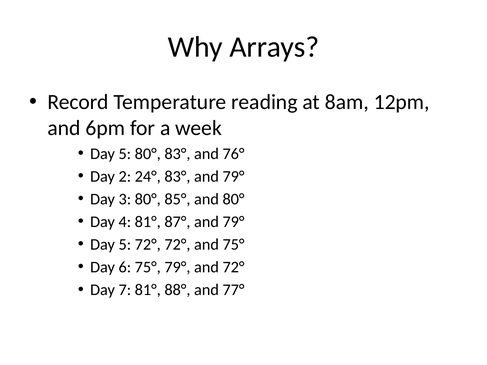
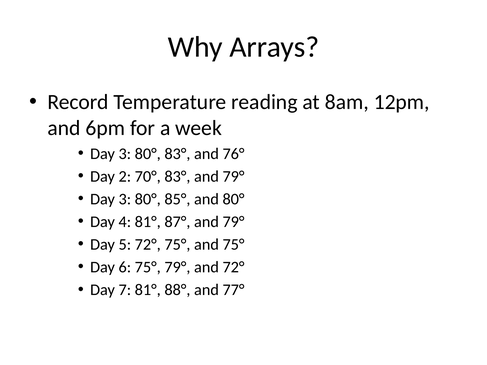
5 at (125, 154): 5 -> 3
24°: 24° -> 70°
72° 72°: 72° -> 75°
